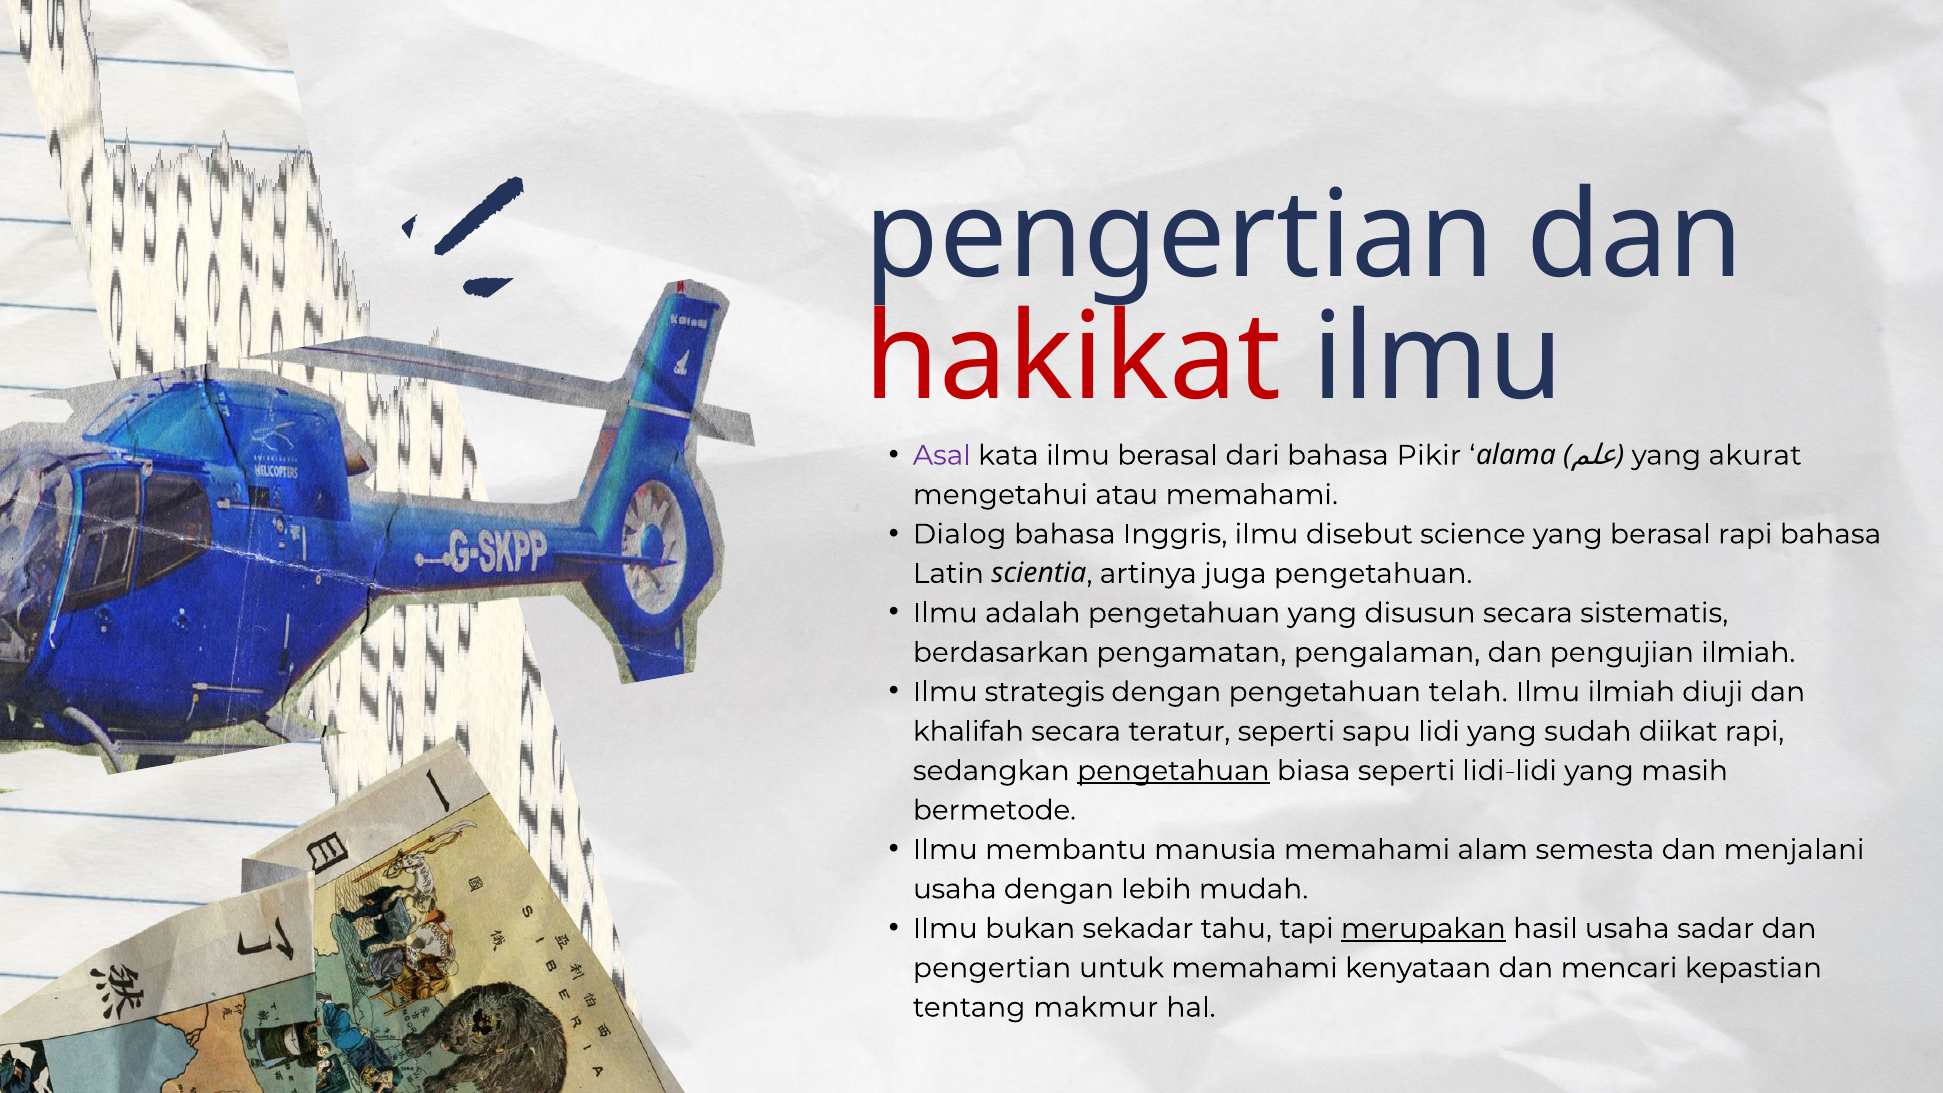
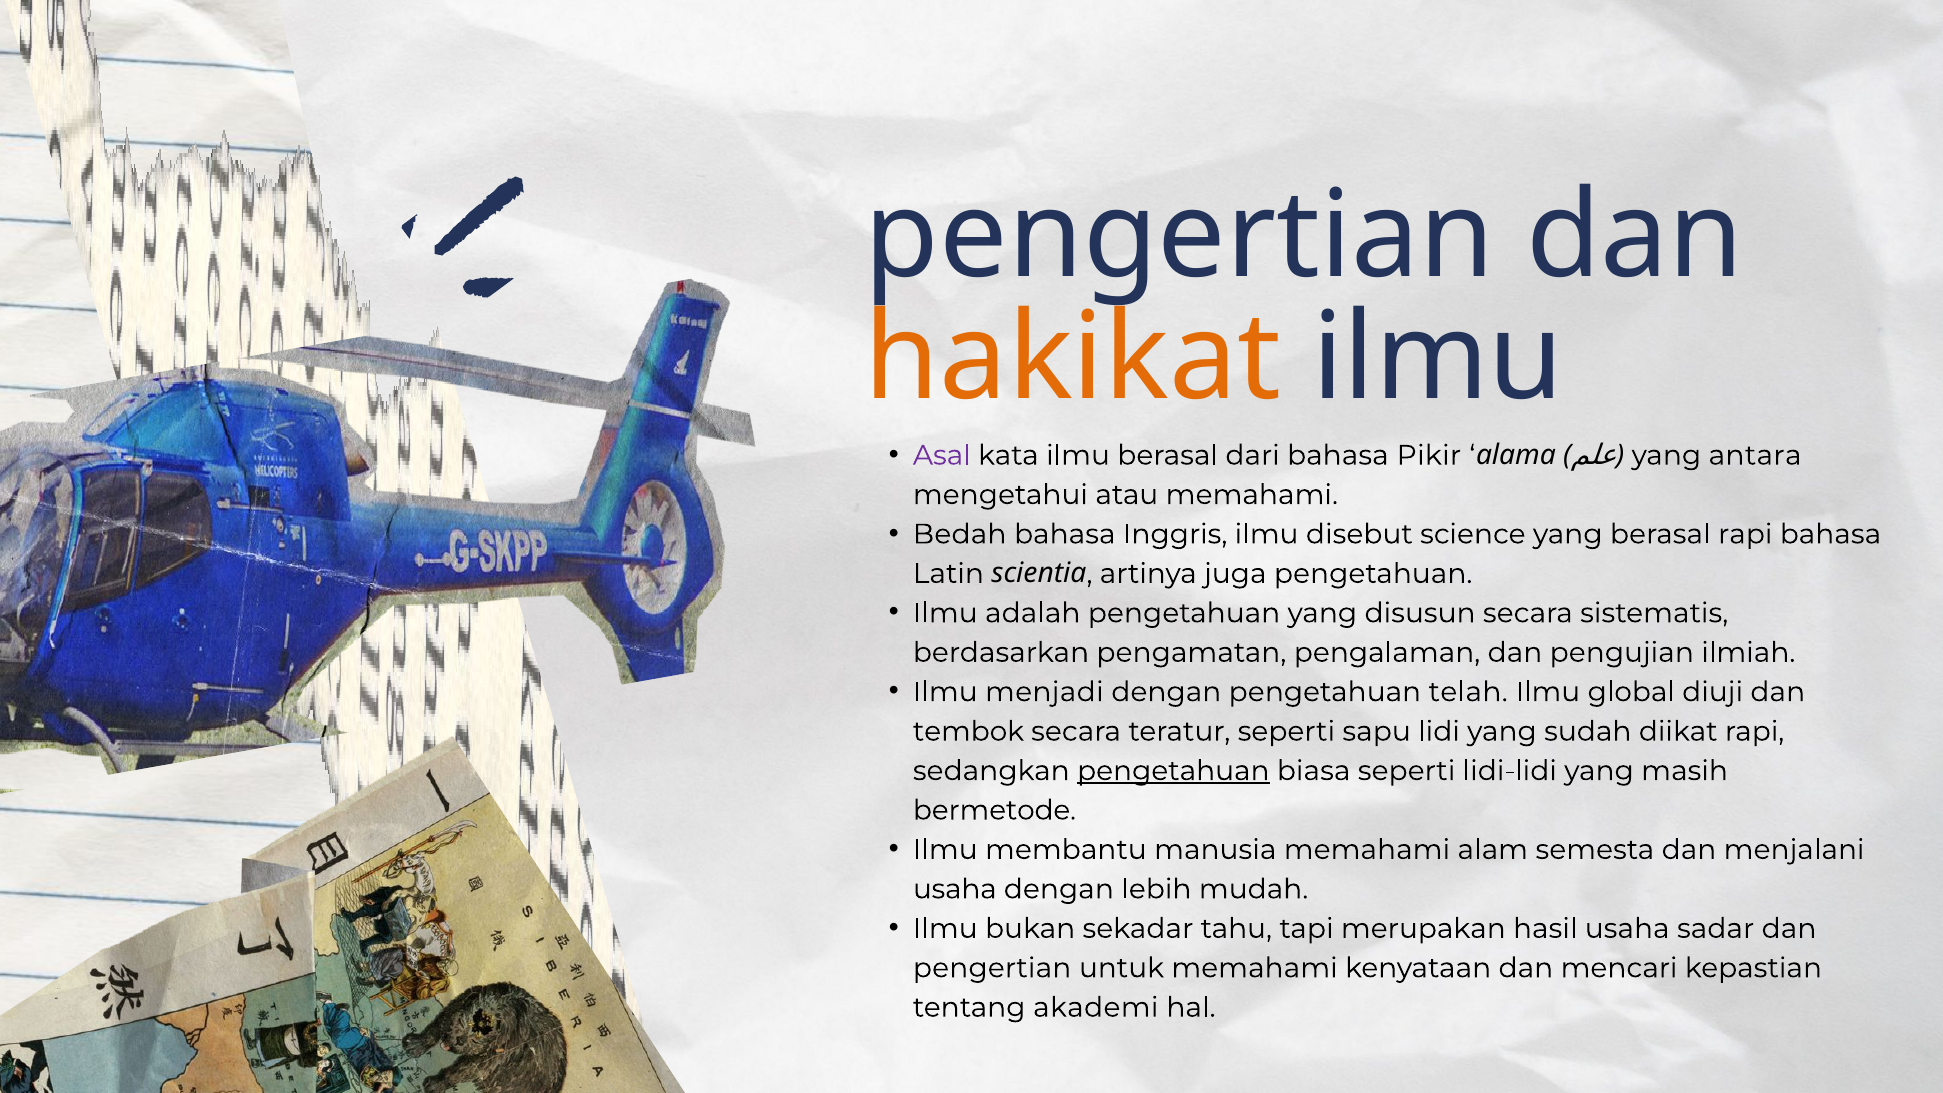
hakikat colour: red -> orange
akurat: akurat -> antara
Dialog: Dialog -> Bedah
strategis: strategis -> menjadi
Ilmu ilmiah: ilmiah -> global
khalifah: khalifah -> tembok
merupakan underline: present -> none
makmur: makmur -> akademi
